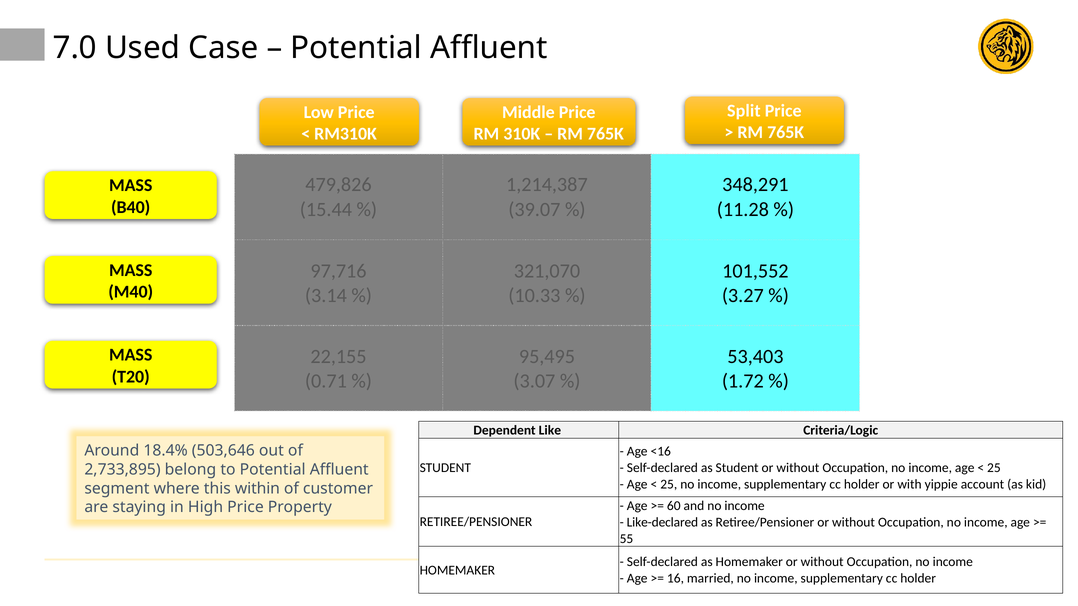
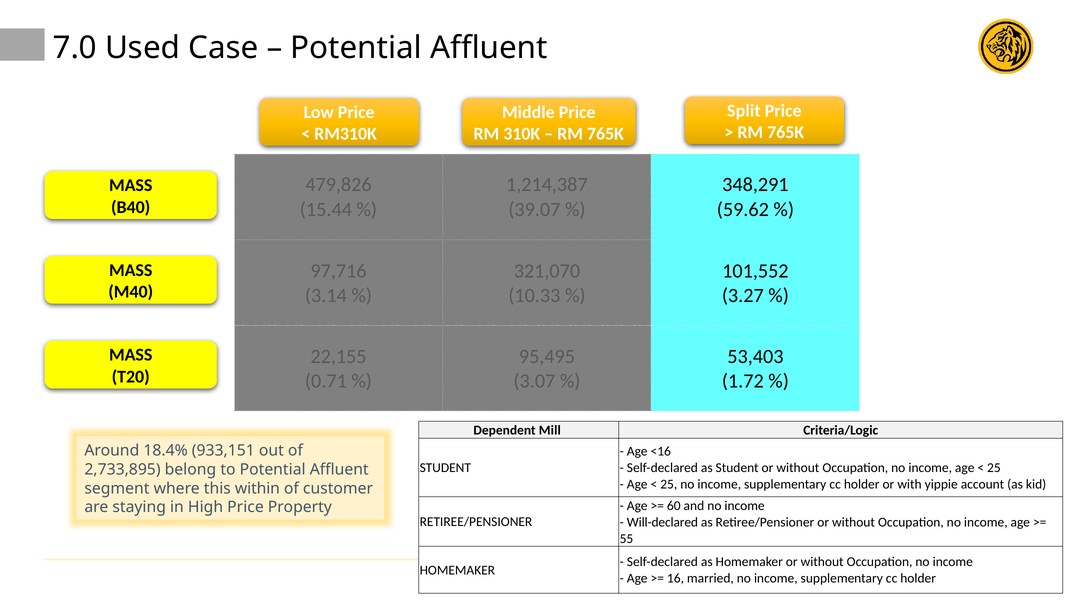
11.28: 11.28 -> 59.62
Like: Like -> Mill
503,646: 503,646 -> 933,151
Like-declared: Like-declared -> Will-declared
